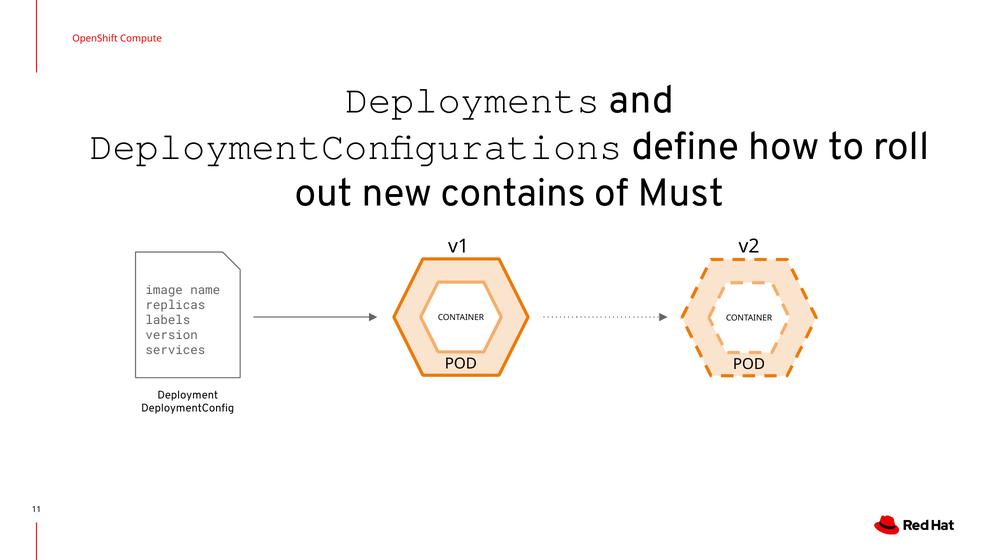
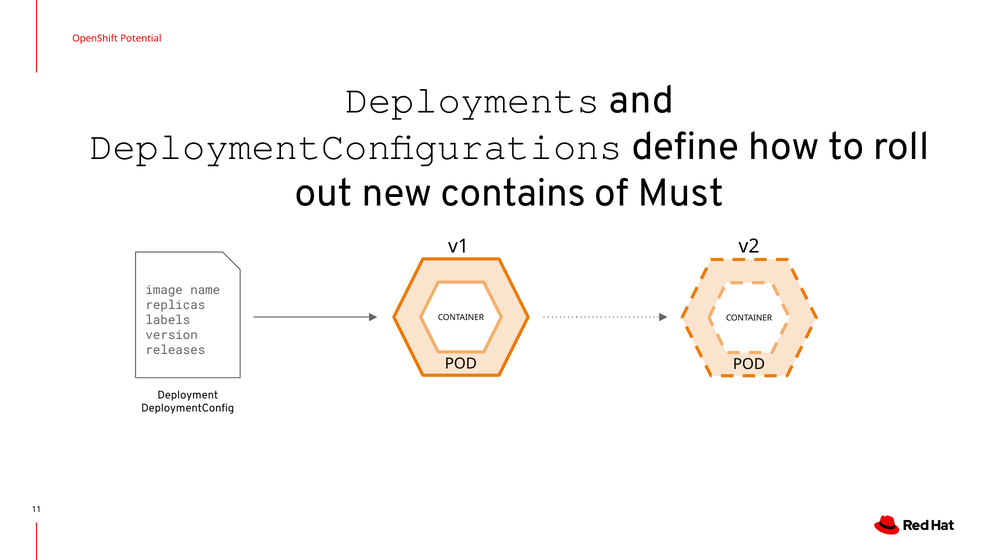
Compute: Compute -> Potential
services: services -> releases
